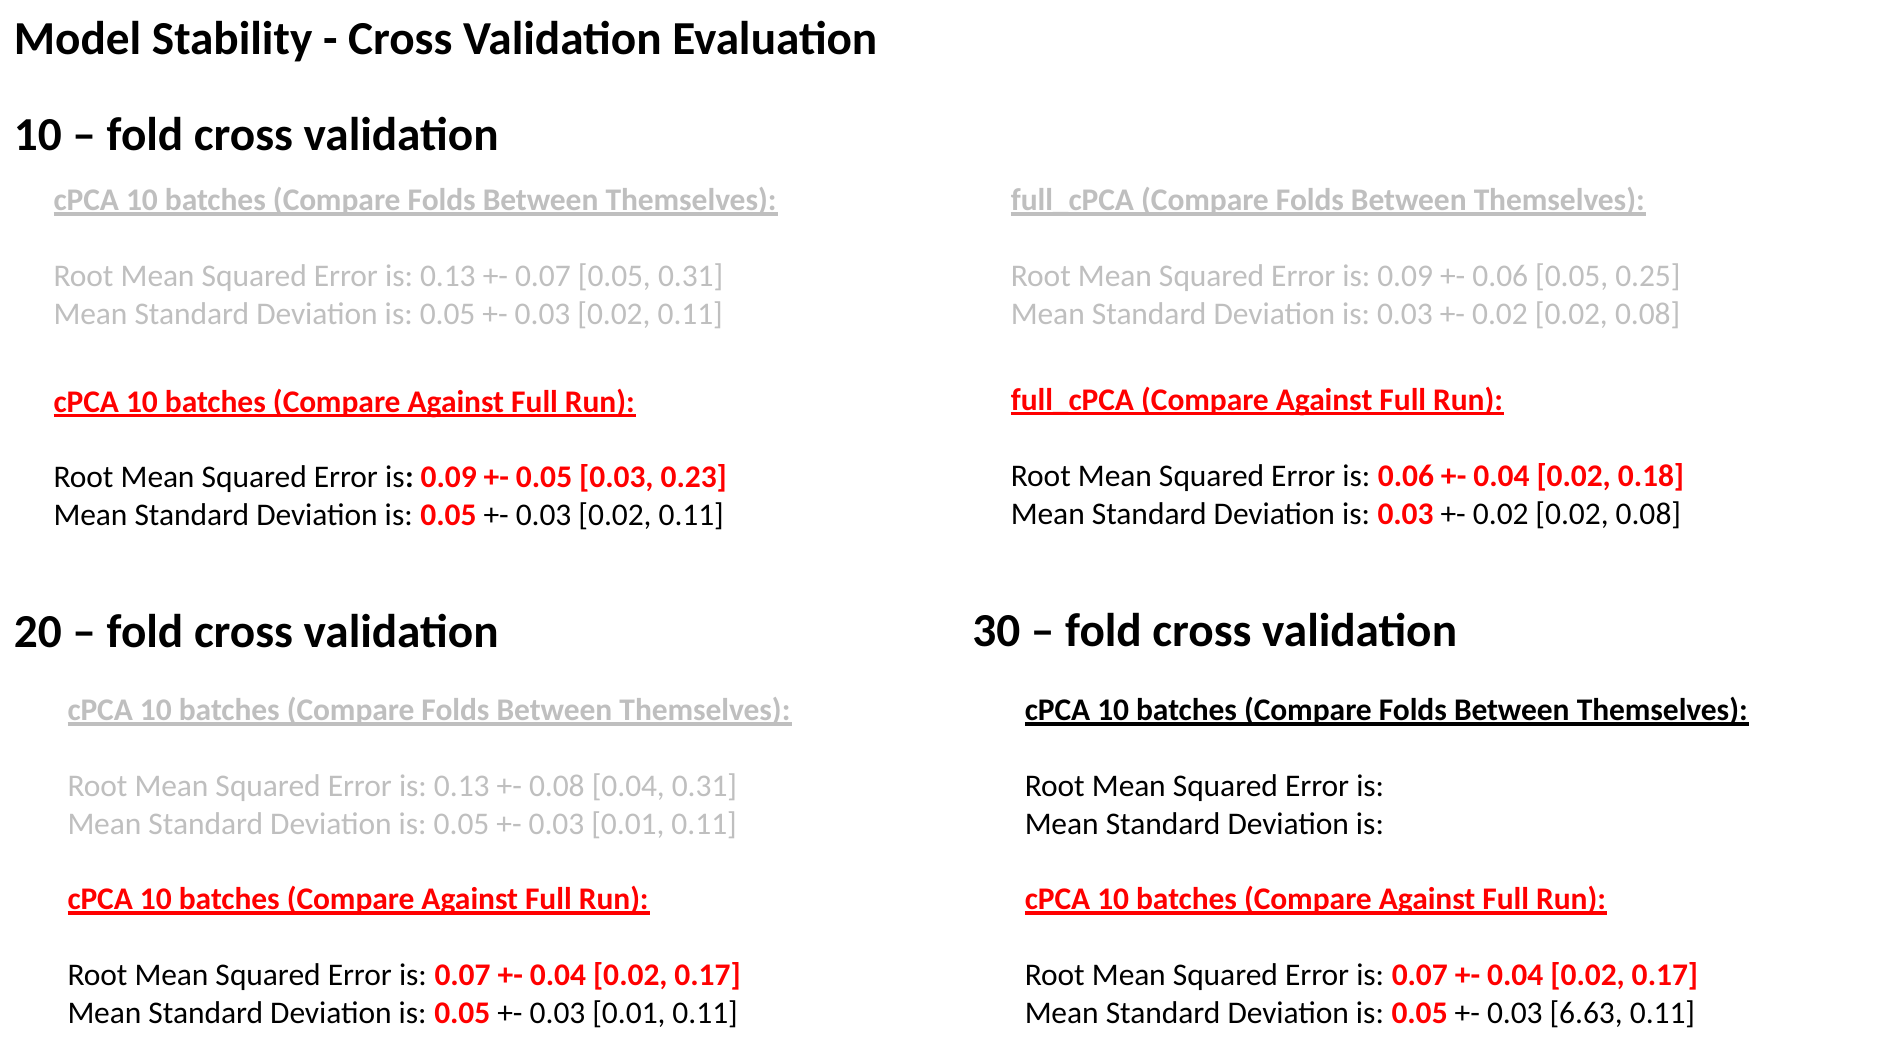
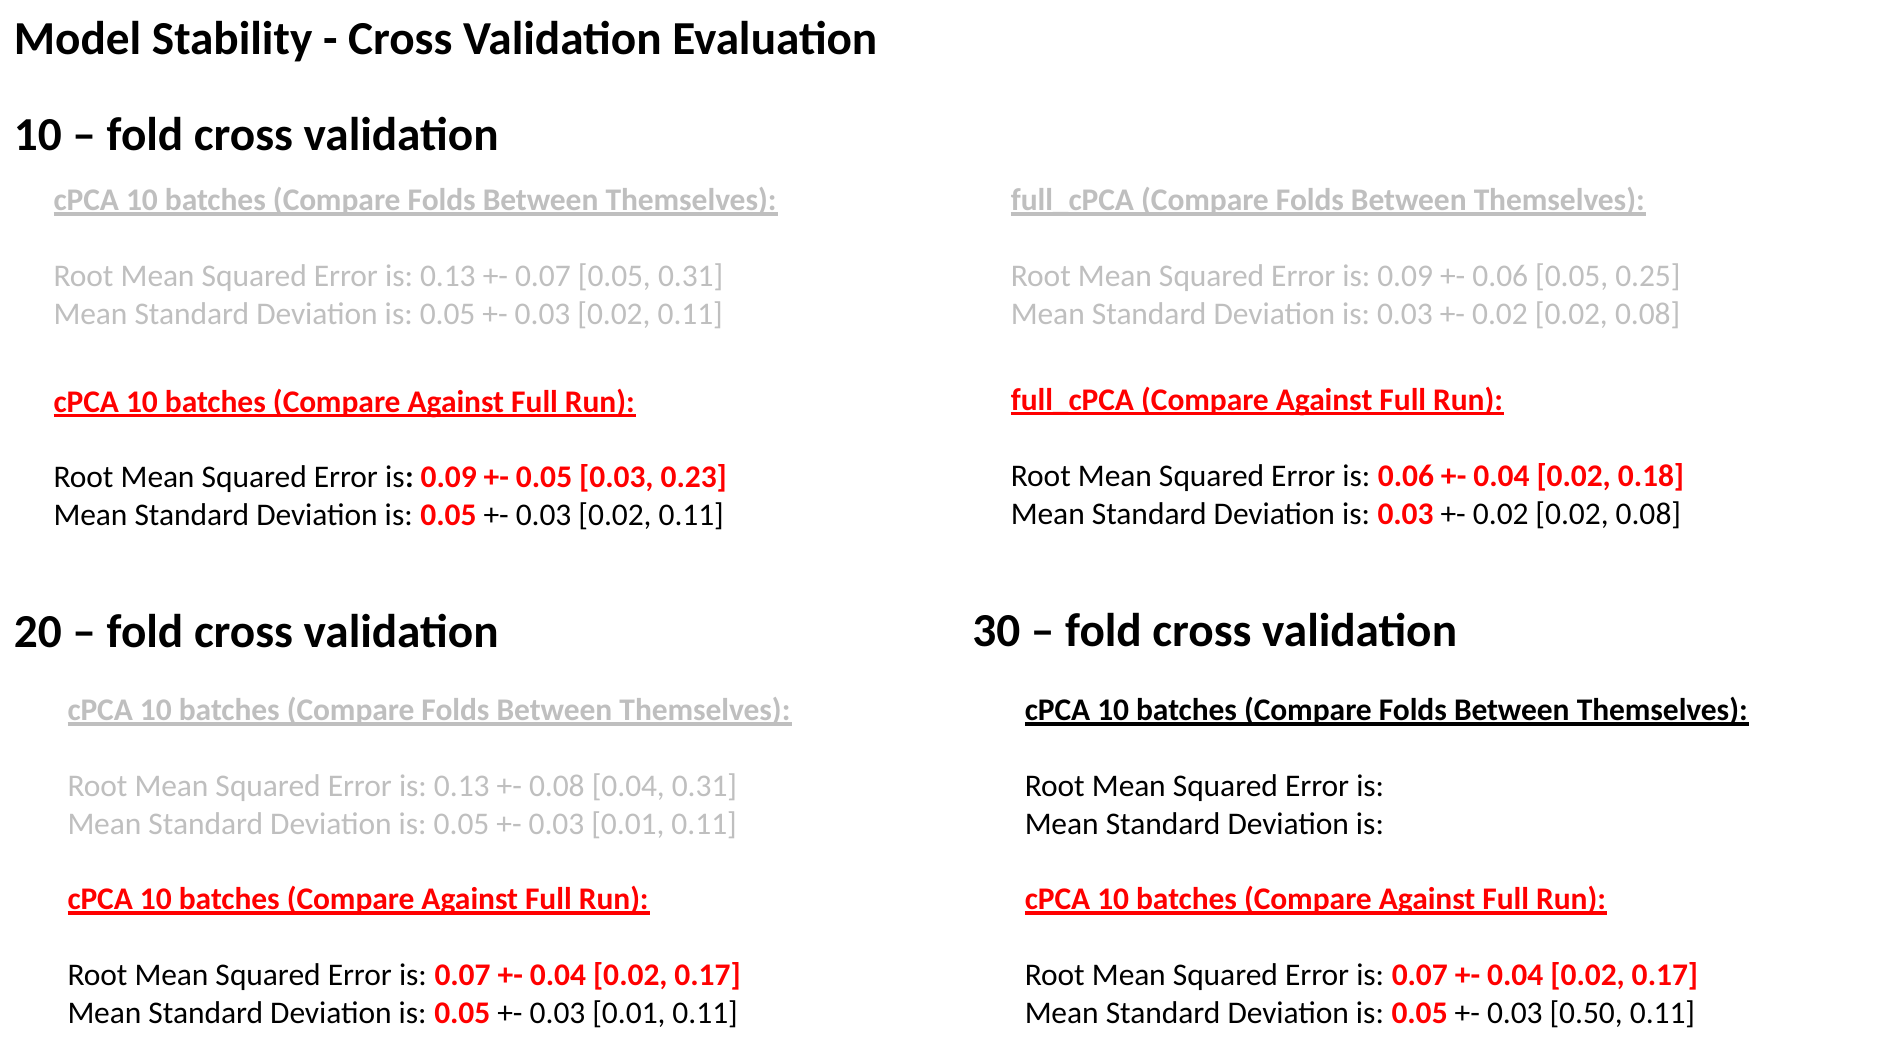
6.63: 6.63 -> 0.50
